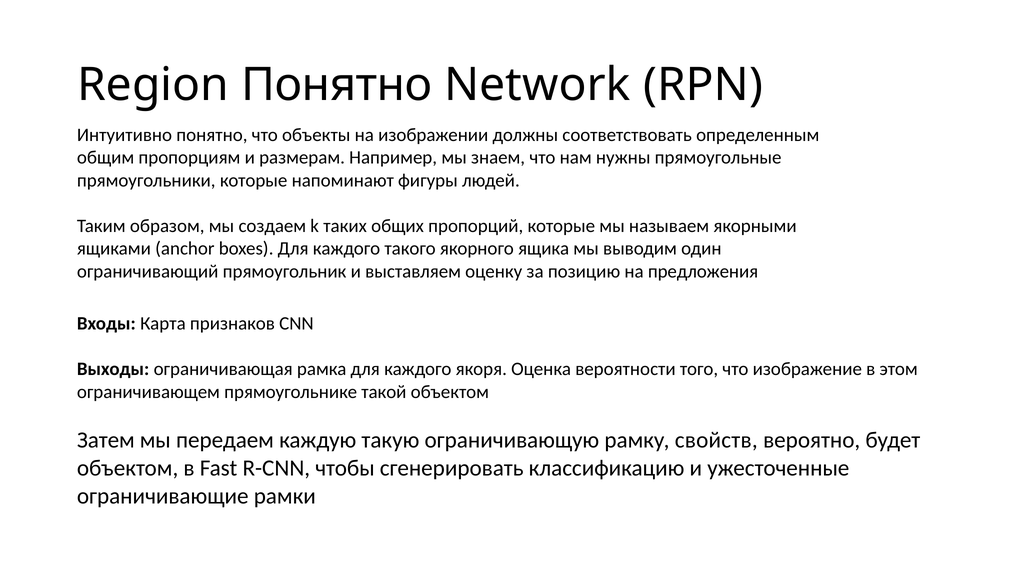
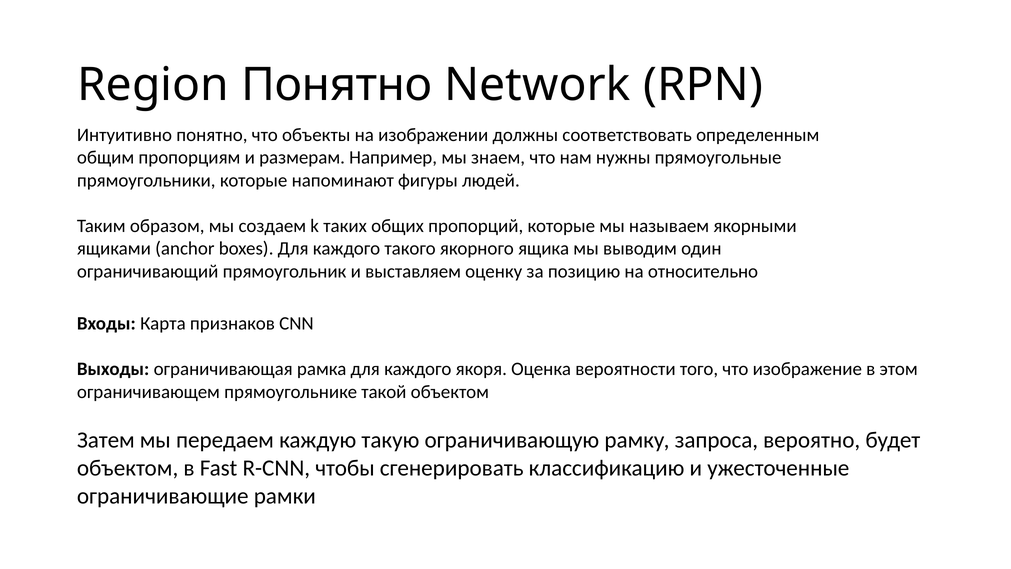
предложения: предложения -> относительно
свойств: свойств -> запроса
